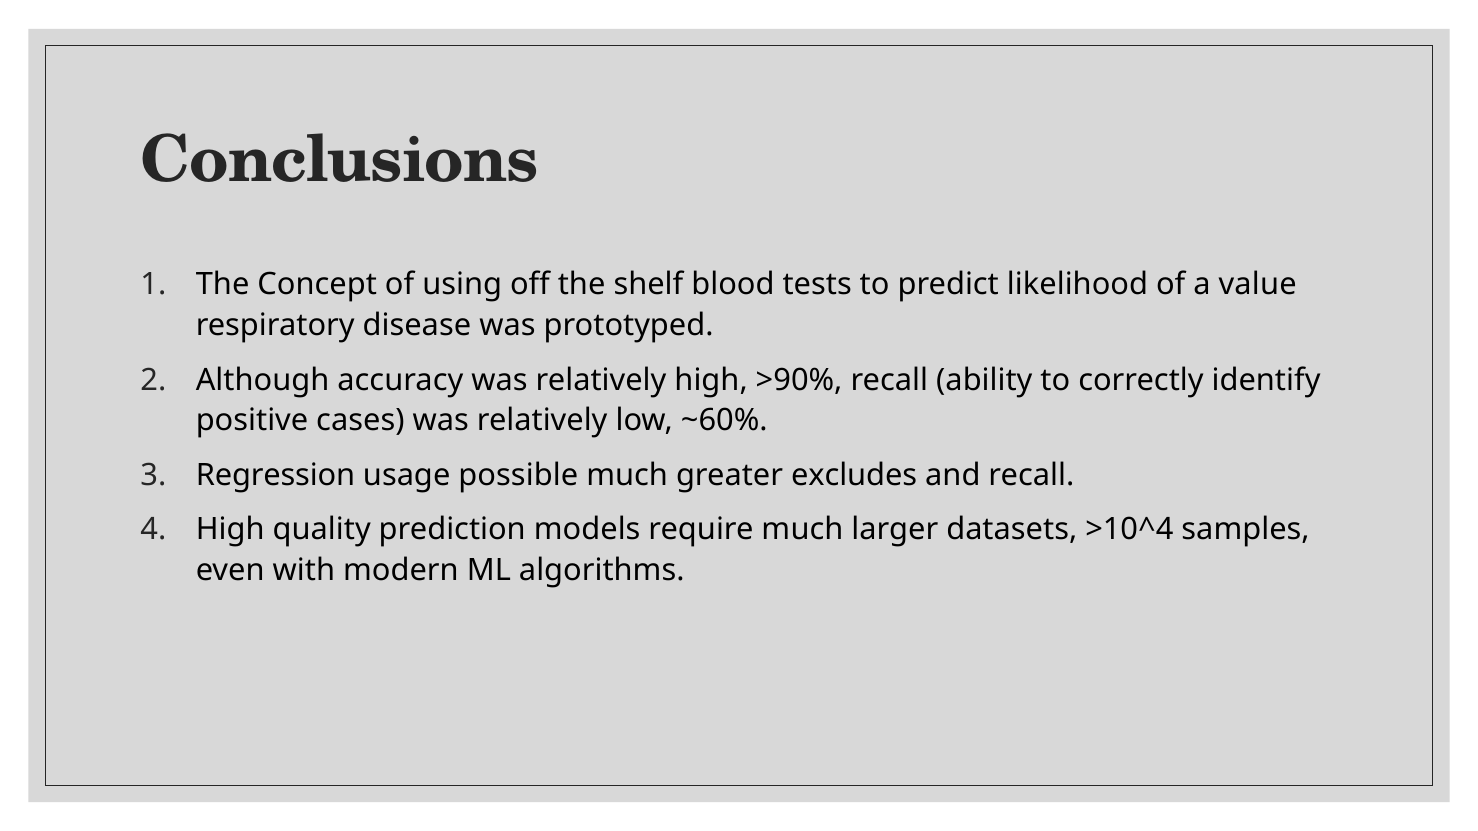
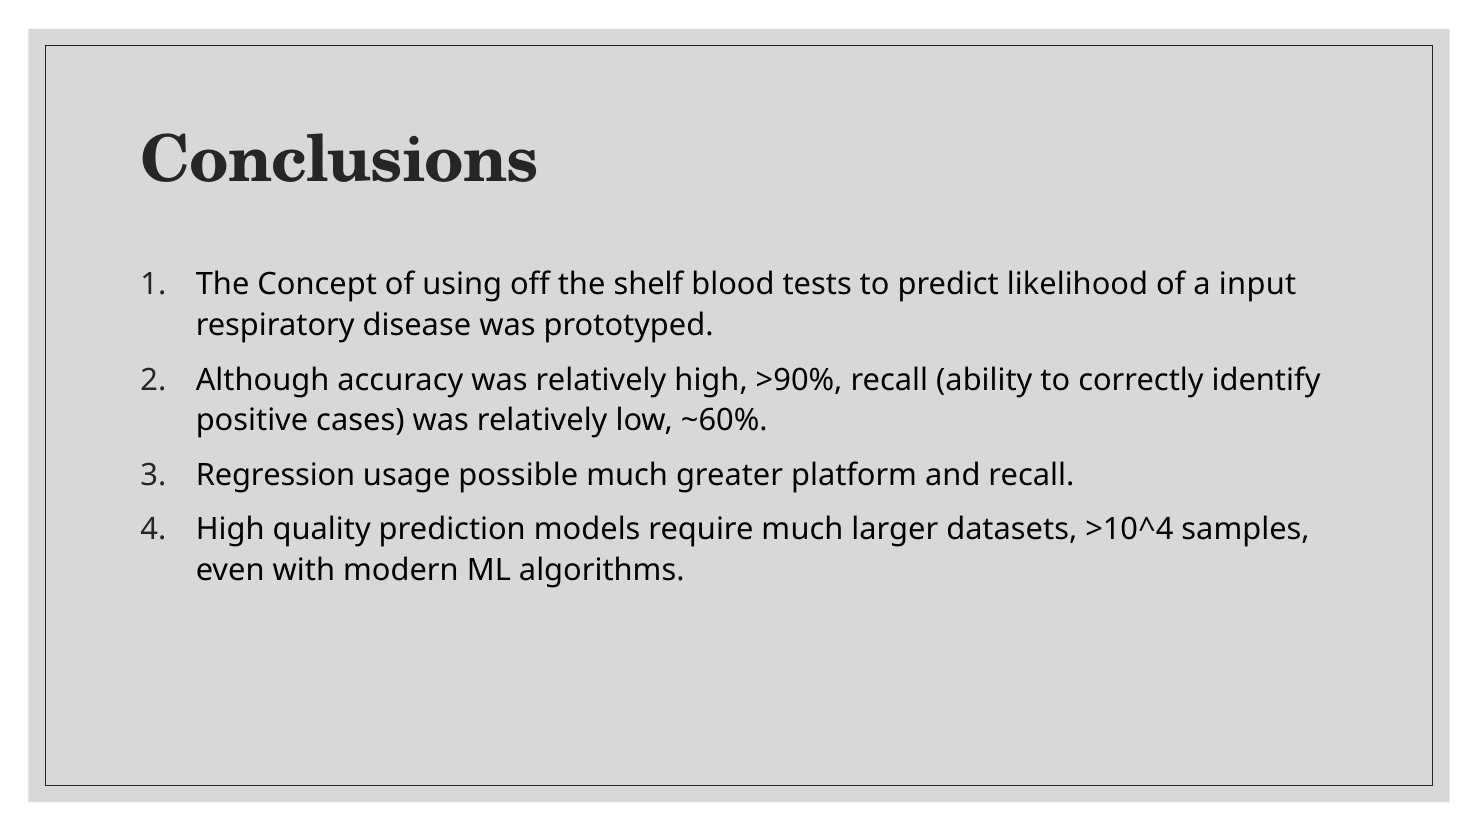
value: value -> input
excludes: excludes -> platform
